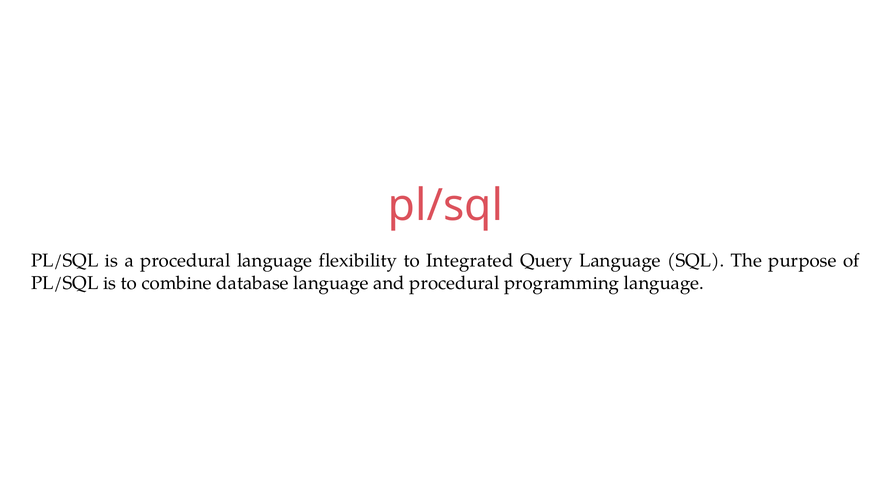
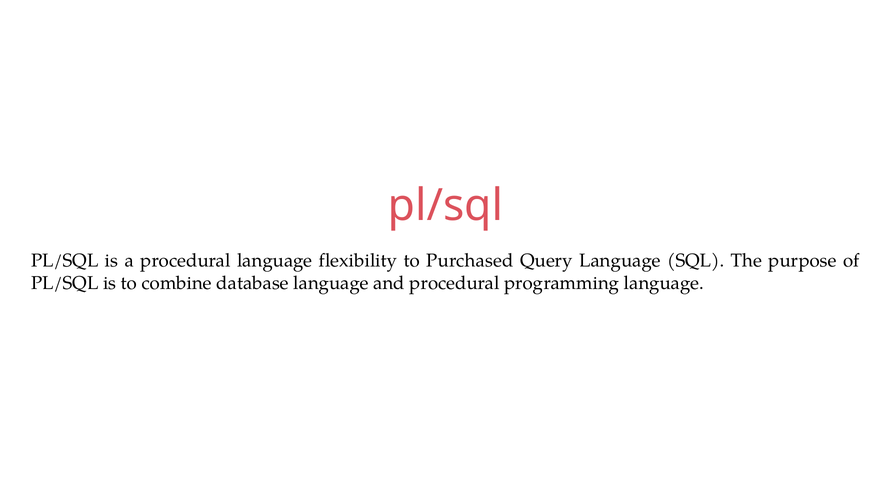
Integrated: Integrated -> Purchased
